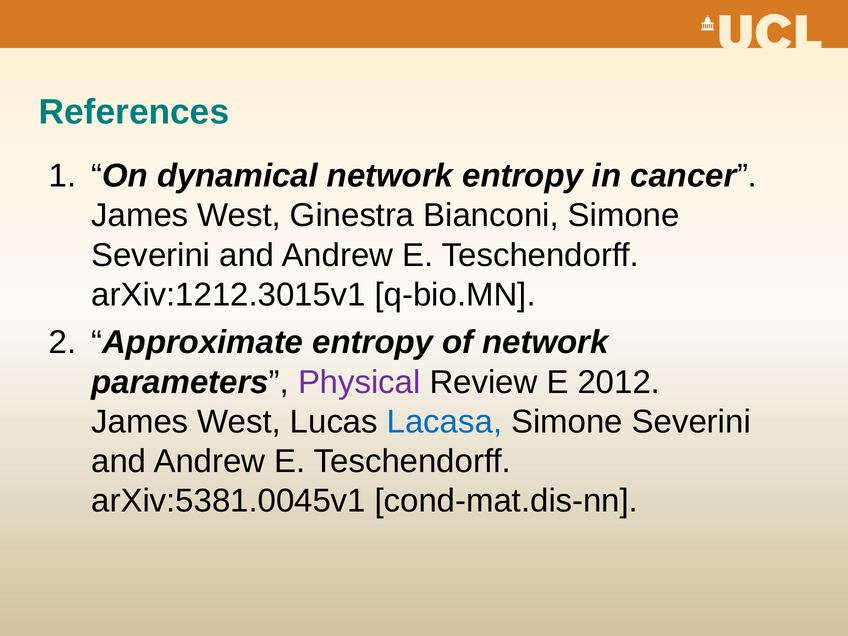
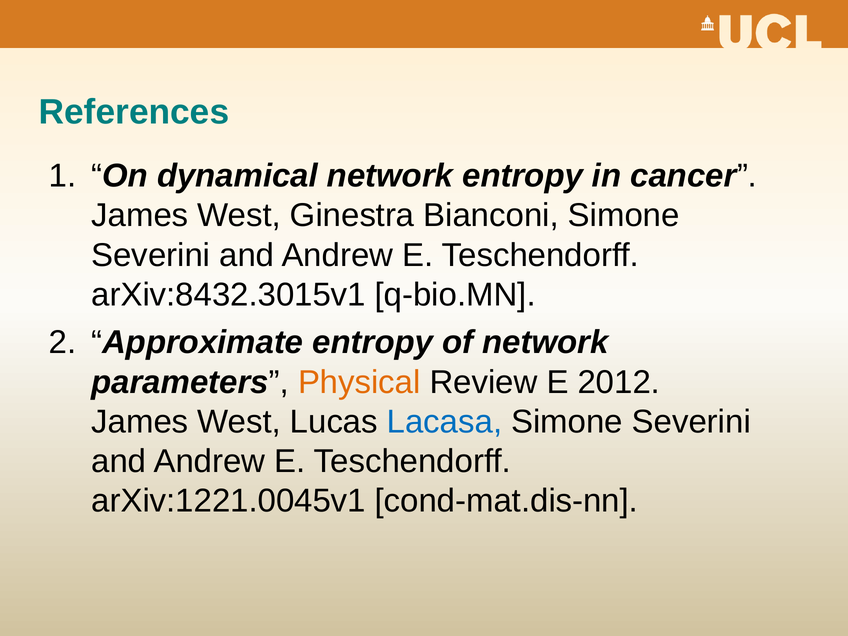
arXiv:1212.3015v1: arXiv:1212.3015v1 -> arXiv:8432.3015v1
Physical colour: purple -> orange
arXiv:5381.0045v1: arXiv:5381.0045v1 -> arXiv:1221.0045v1
